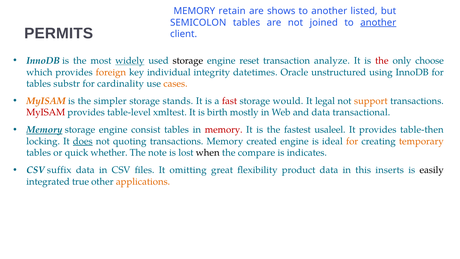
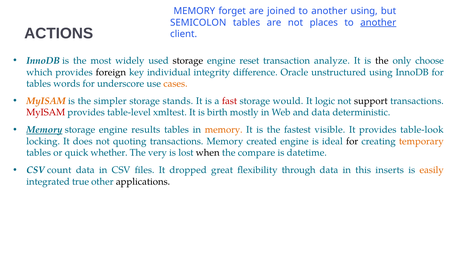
retain: retain -> forget
shows: shows -> joined
another listed: listed -> using
joined: joined -> places
PERMITS: PERMITS -> ACTIONS
widely underline: present -> none
the at (382, 61) colour: red -> black
foreign colour: orange -> black
datetimes: datetimes -> difference
substr: substr -> words
cardinality: cardinality -> underscore
legal: legal -> logic
support colour: orange -> black
transactional: transactional -> deterministic
consist: consist -> results
memory at (224, 130) colour: red -> orange
usaleel: usaleel -> visible
table-then: table-then -> table-look
does underline: present -> none
for at (352, 141) colour: orange -> black
note: note -> very
indicates: indicates -> datetime
suffix: suffix -> count
omitting: omitting -> dropped
product: product -> through
easily colour: black -> orange
applications colour: orange -> black
